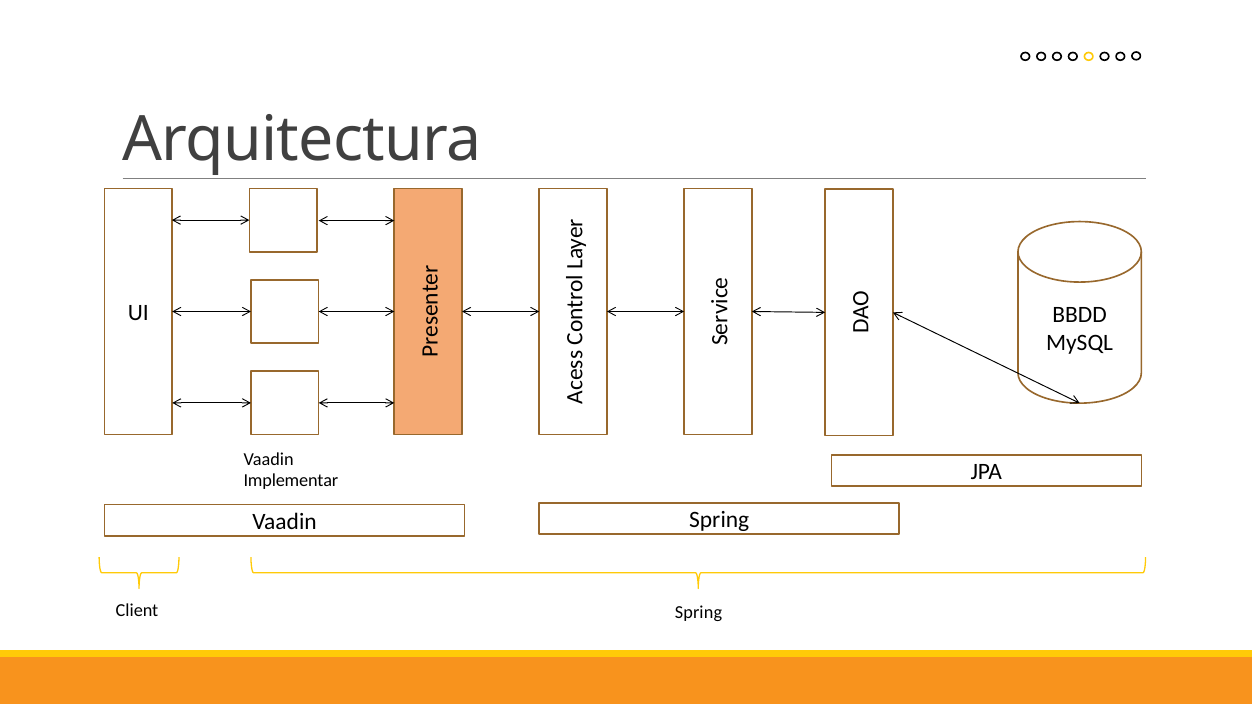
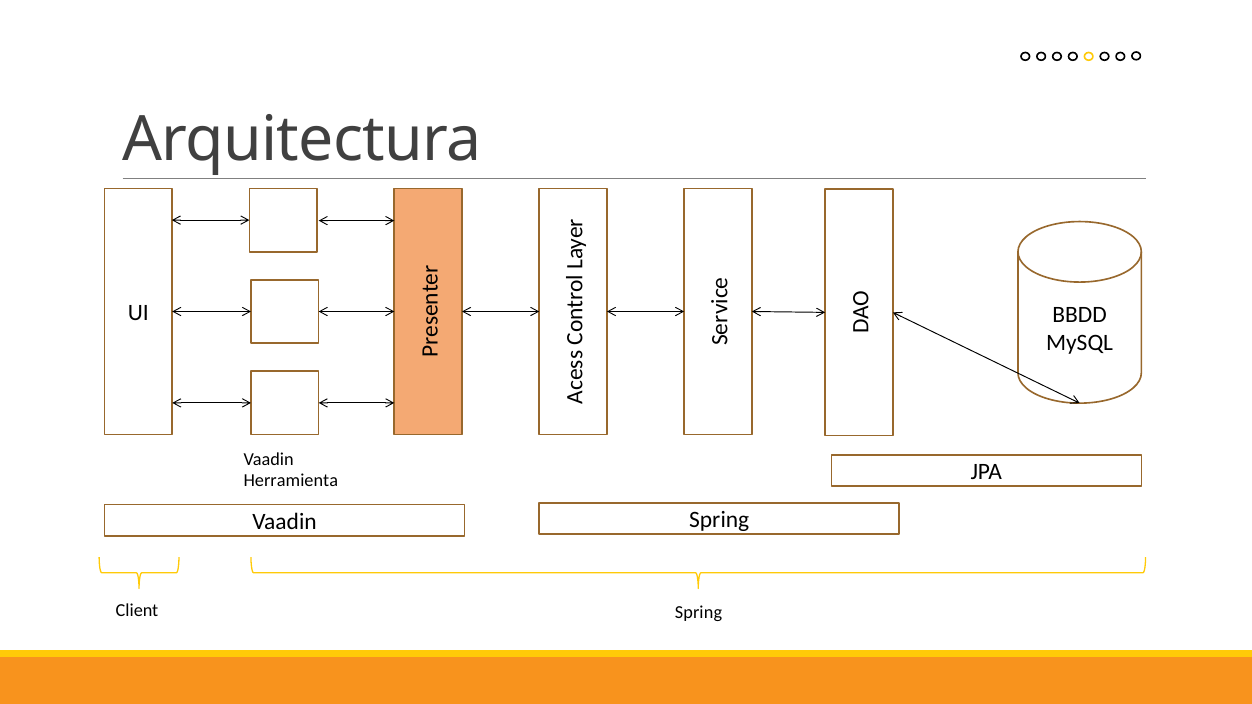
Implementar: Implementar -> Herramienta
